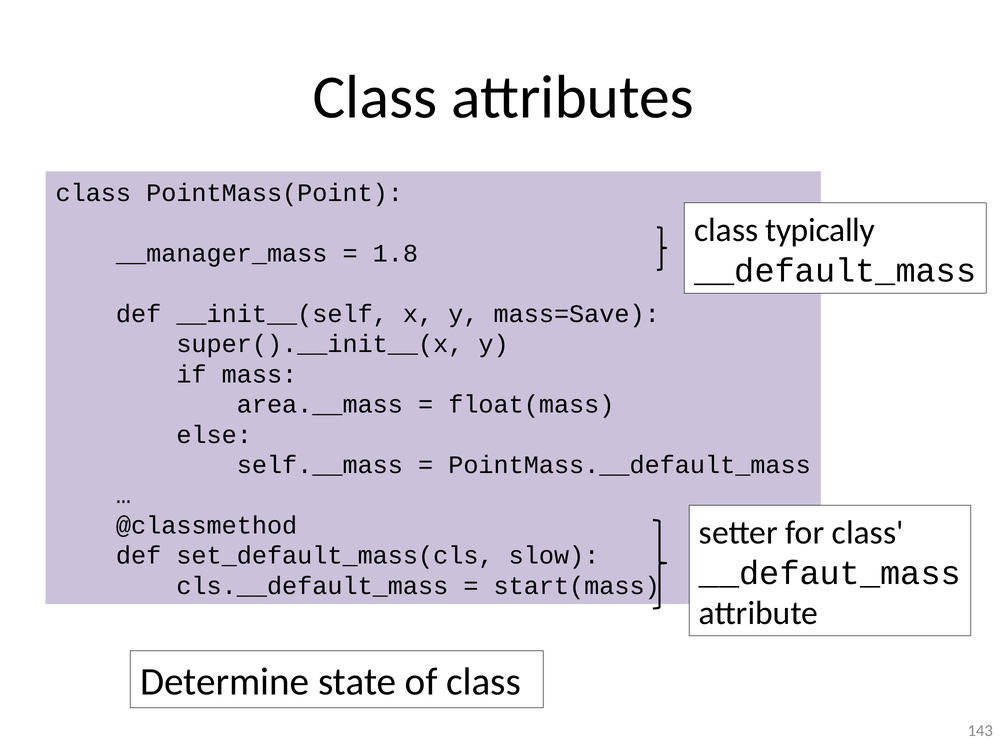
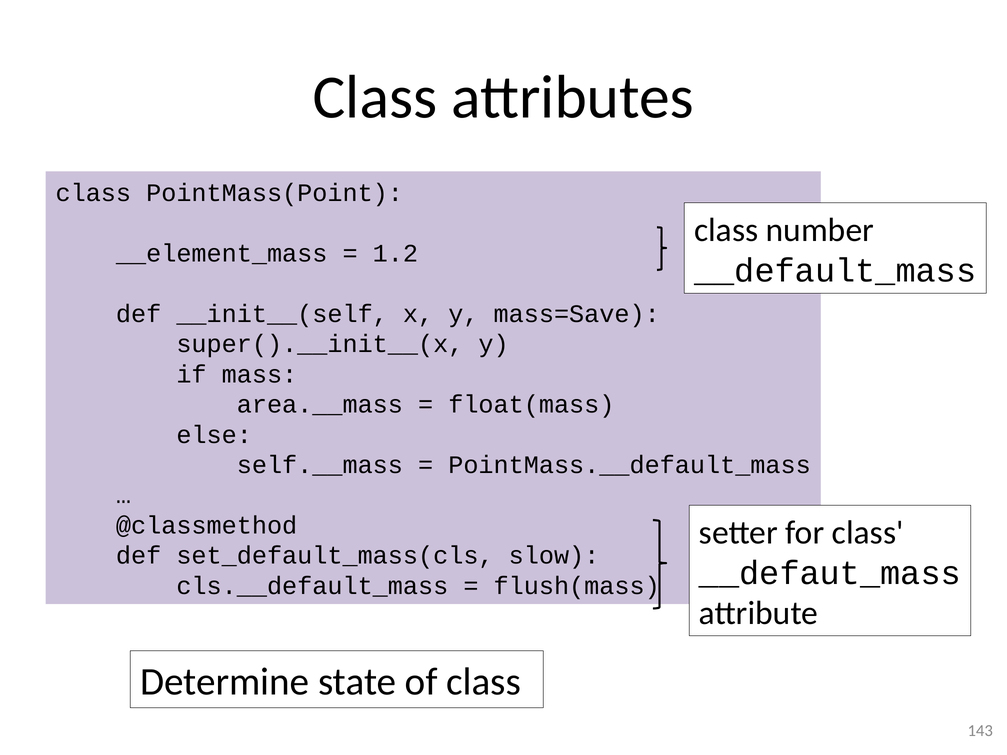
typically: typically -> number
__manager_mass: __manager_mass -> __element_mass
1.8: 1.8 -> 1.2
start(mass: start(mass -> flush(mass
